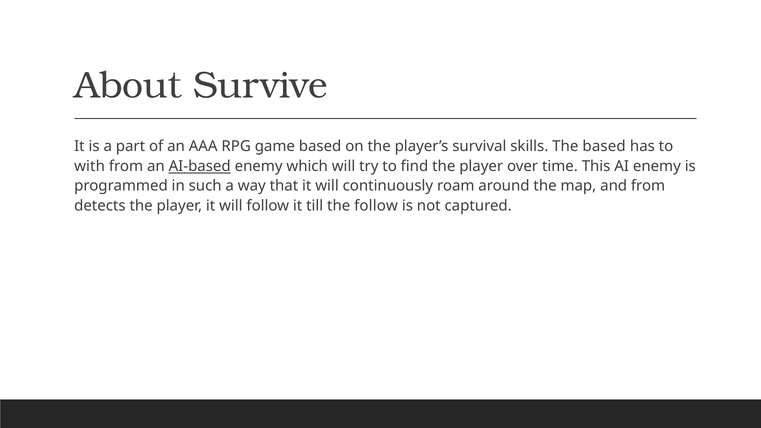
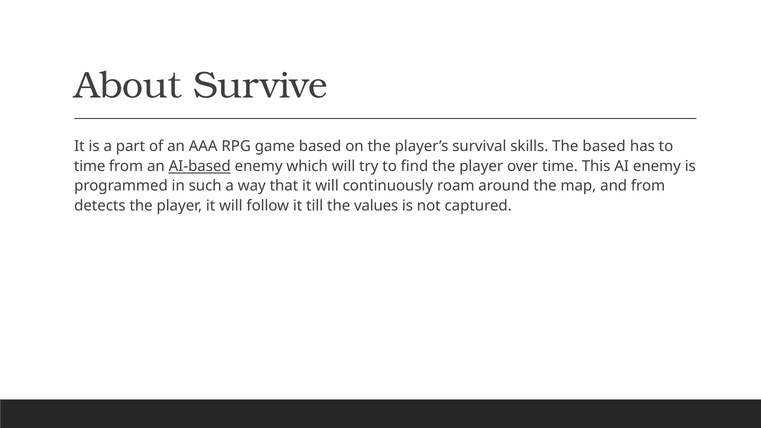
with at (90, 166): with -> time
the follow: follow -> values
